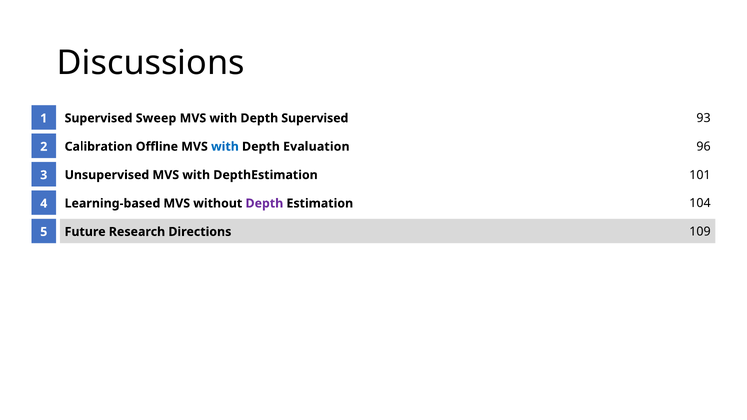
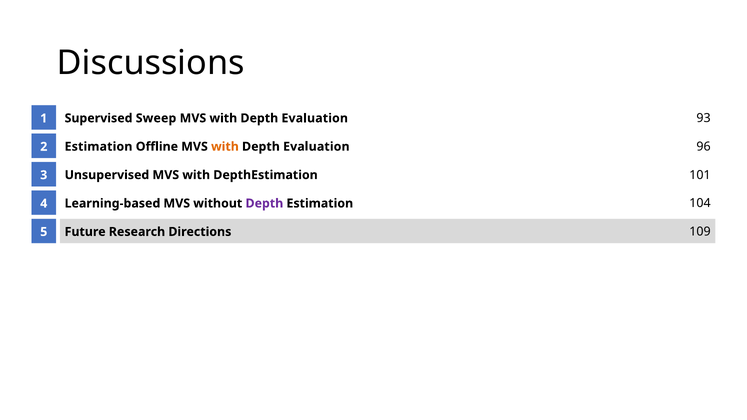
Supervised at (315, 118): Supervised -> Evaluation
Calibration at (99, 147): Calibration -> Estimation
with at (225, 147) colour: blue -> orange
